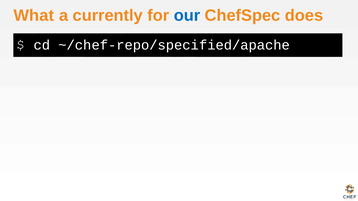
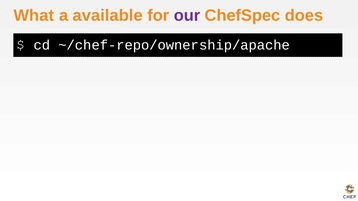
currently: currently -> available
our colour: blue -> purple
~/chef-repo/specified/apache: ~/chef-repo/specified/apache -> ~/chef-repo/ownership/apache
